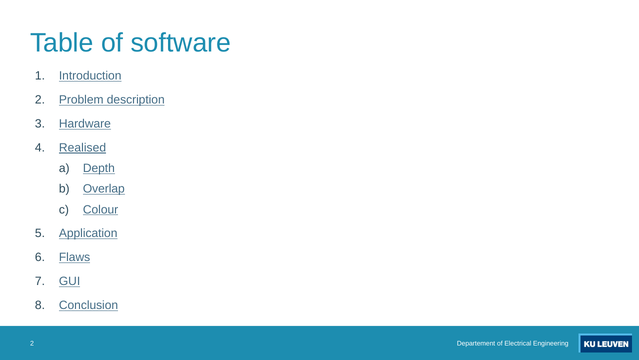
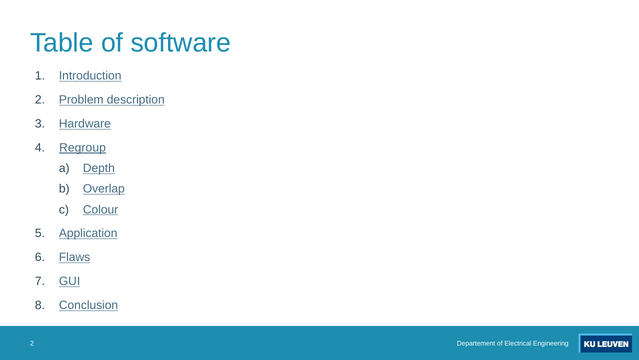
Realised: Realised -> Regroup
